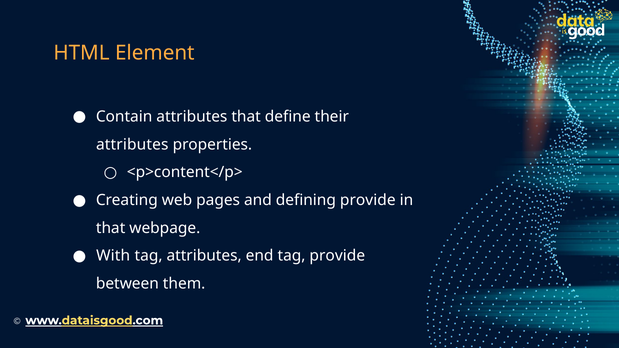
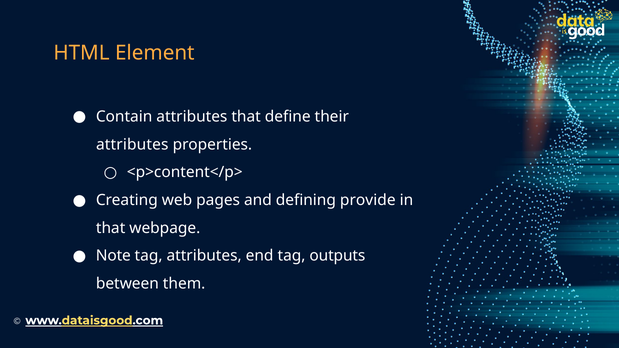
With: With -> Note
tag provide: provide -> outputs
